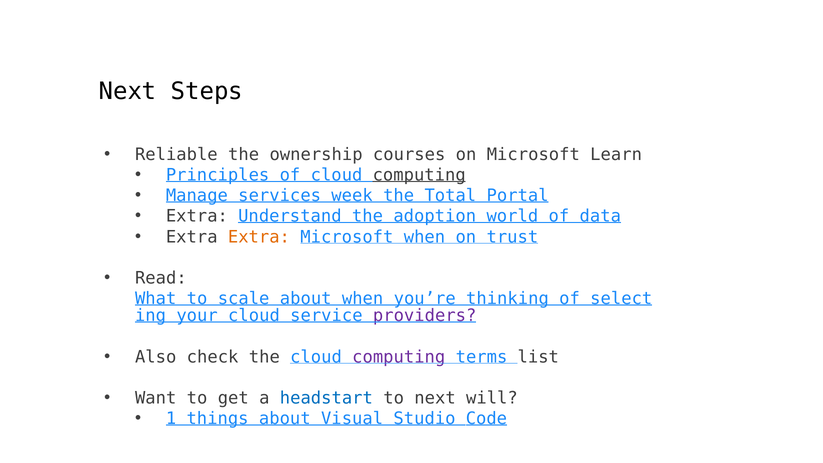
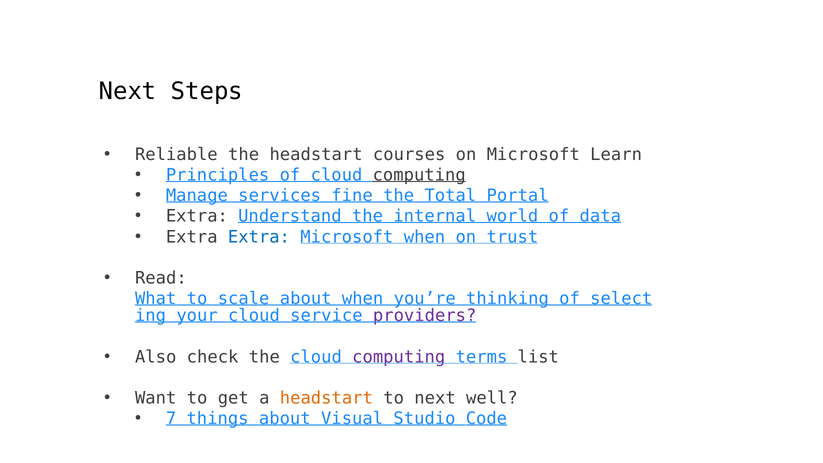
the ownership: ownership -> headstart
week: week -> fine
adoption: adoption -> internal
Extra at (259, 237) colour: orange -> blue
headstart at (326, 398) colour: blue -> orange
will: will -> well
1: 1 -> 7
